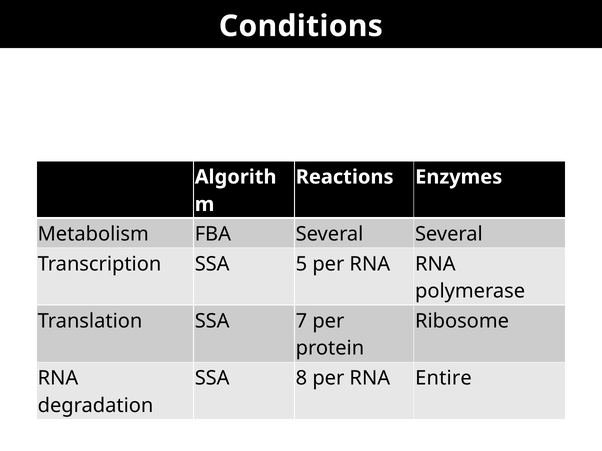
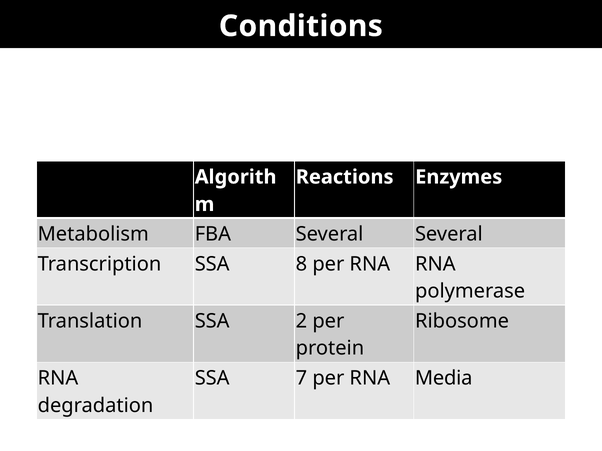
5: 5 -> 8
7: 7 -> 2
8: 8 -> 7
Entire: Entire -> Media
